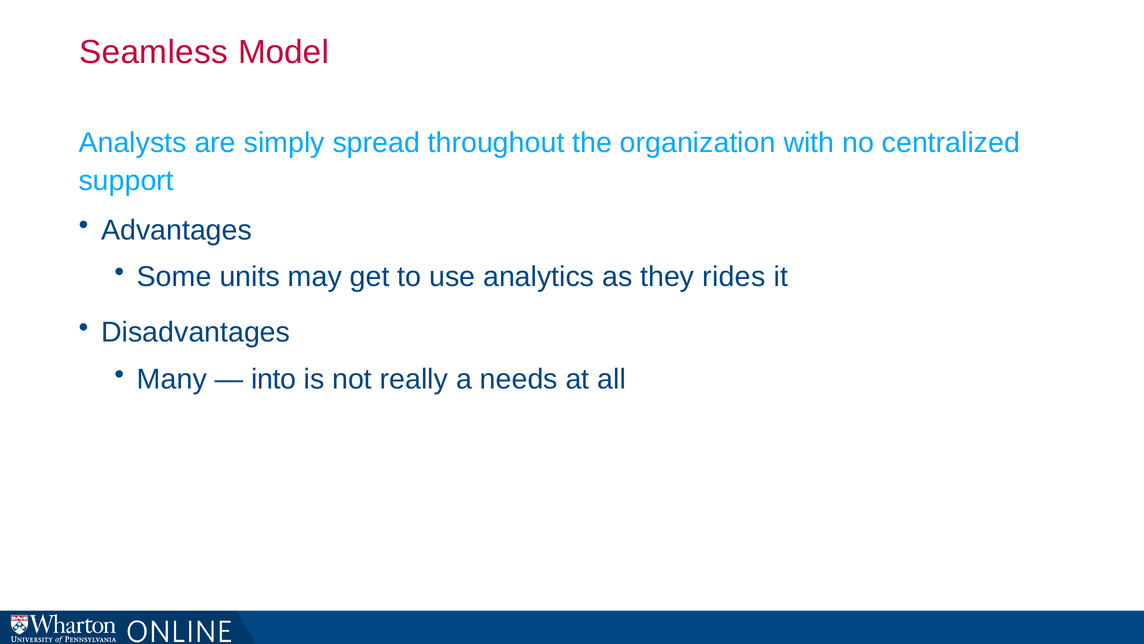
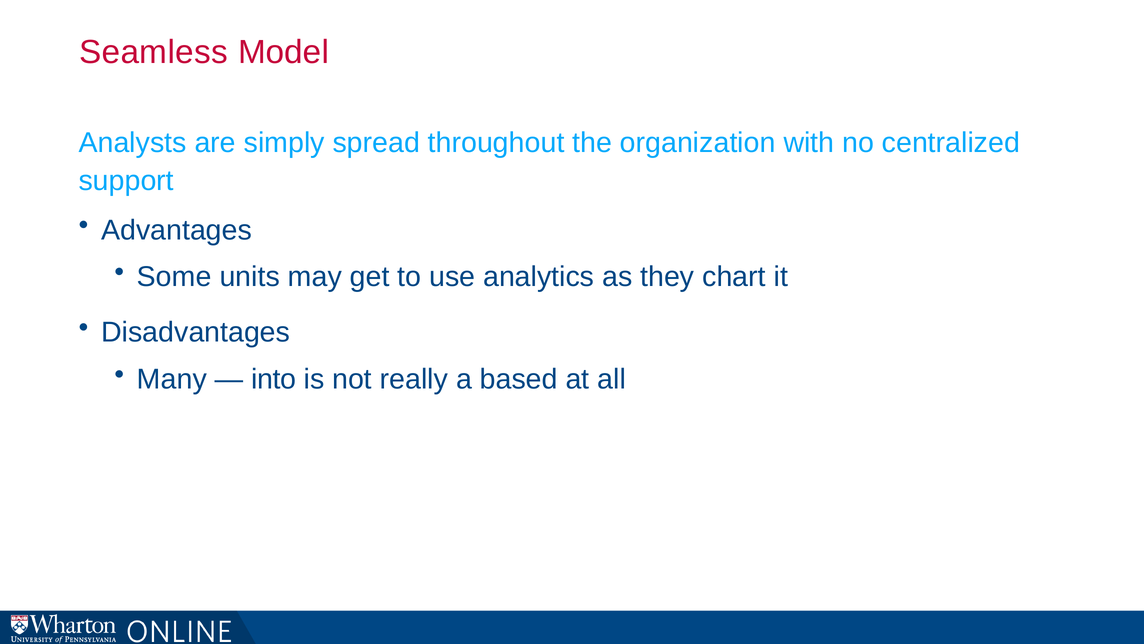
rides: rides -> chart
needs: needs -> based
